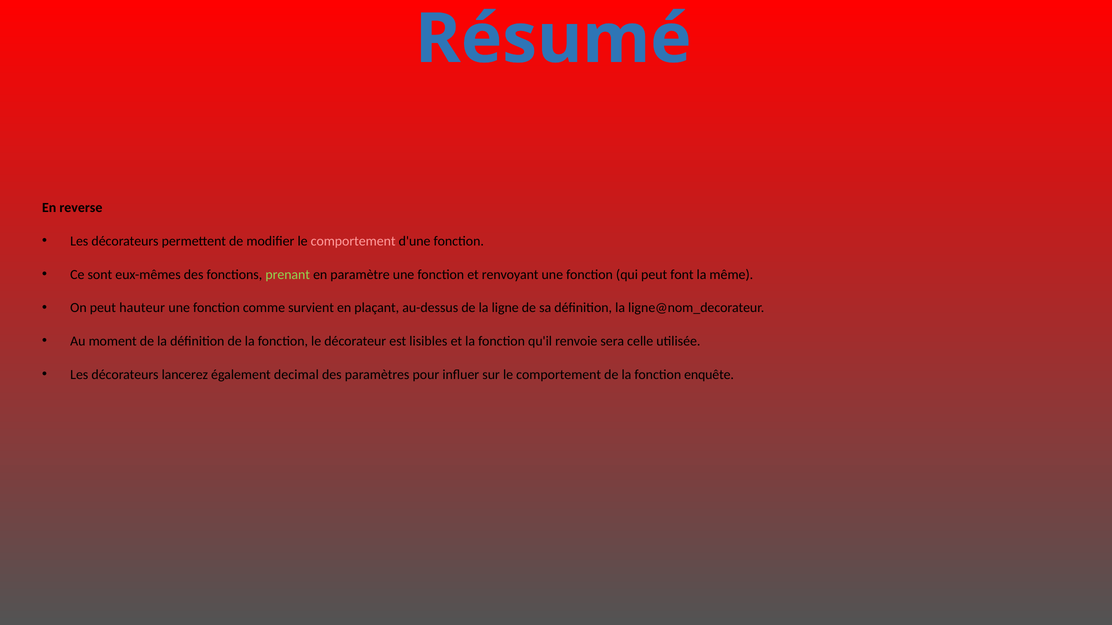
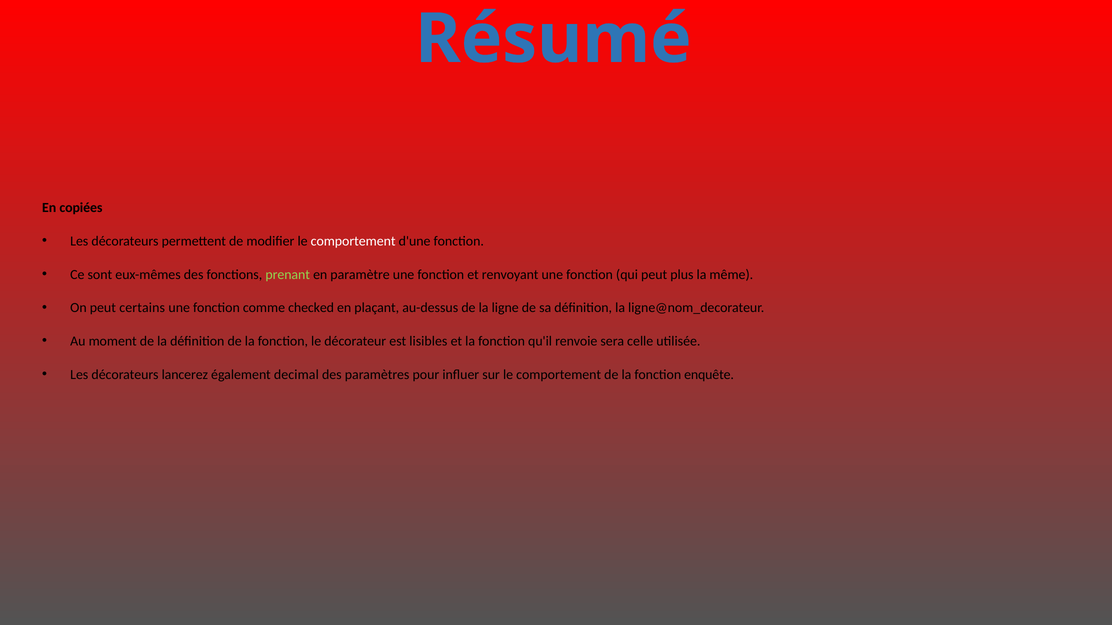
reverse: reverse -> copiées
comportement at (353, 241) colour: pink -> white
font: font -> plus
hauteur: hauteur -> certains
survient: survient -> checked
